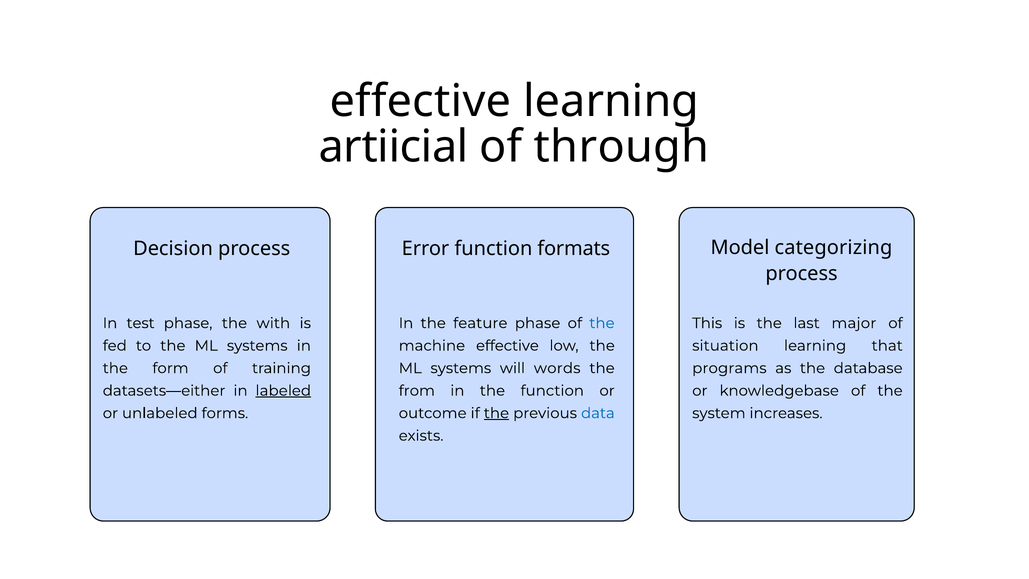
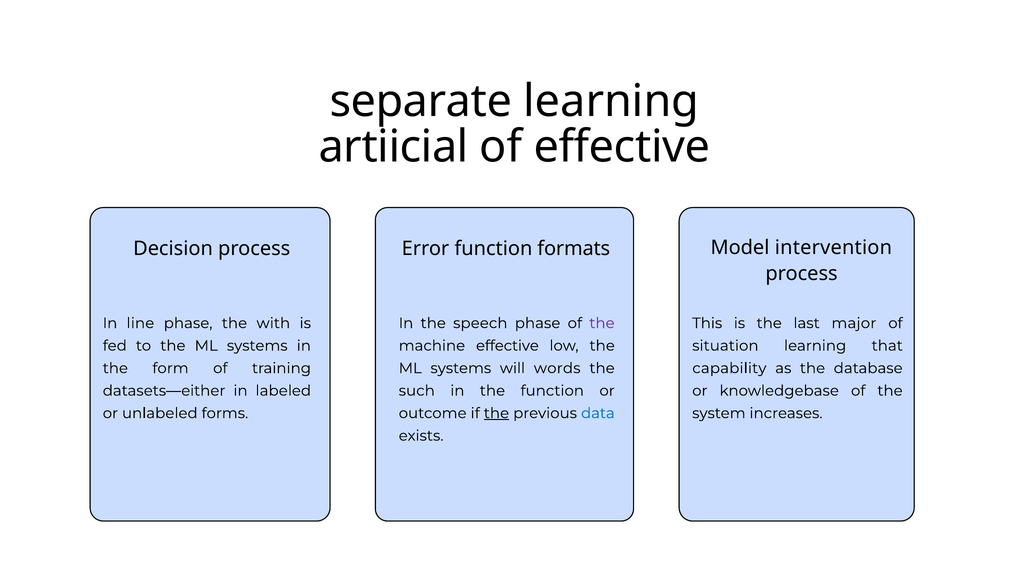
effective at (420, 101): effective -> separate
of through: through -> effective
categorizing: categorizing -> intervention
test: test -> line
feature: feature -> speech
the at (602, 323) colour: blue -> purple
programs: programs -> capability
from: from -> such
labeled underline: present -> none
